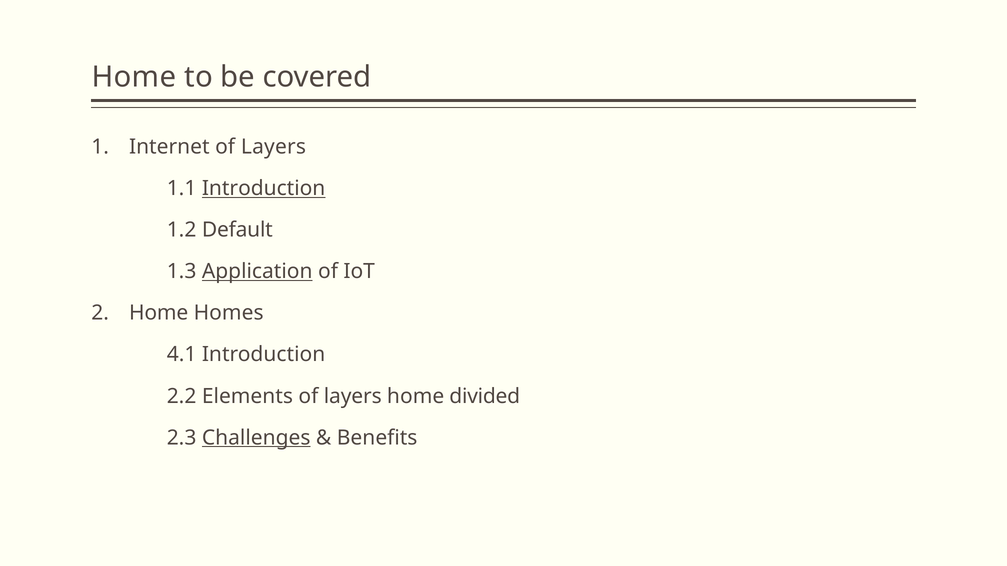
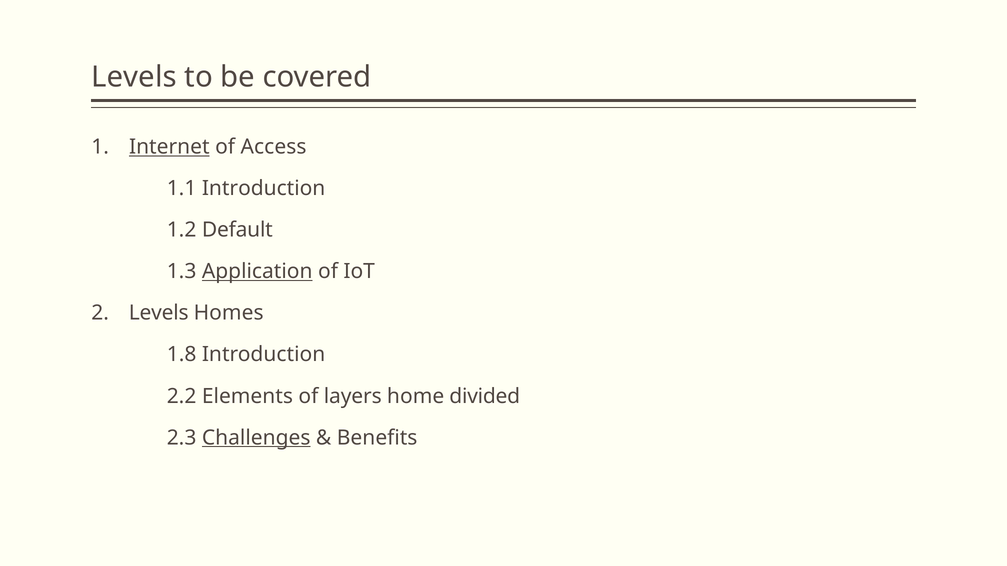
Home at (134, 77): Home -> Levels
Internet underline: none -> present
Layers at (273, 147): Layers -> Access
Introduction at (264, 189) underline: present -> none
Home at (159, 313): Home -> Levels
4.1: 4.1 -> 1.8
